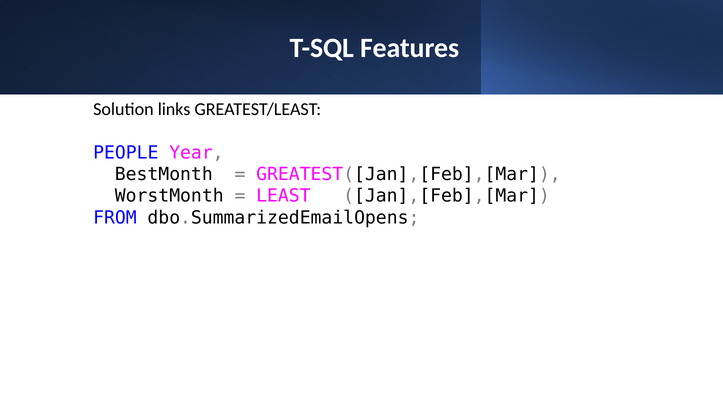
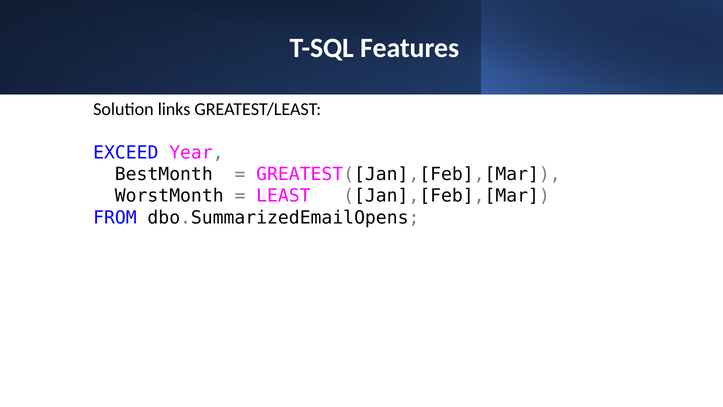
PEOPLE: PEOPLE -> EXCEED
